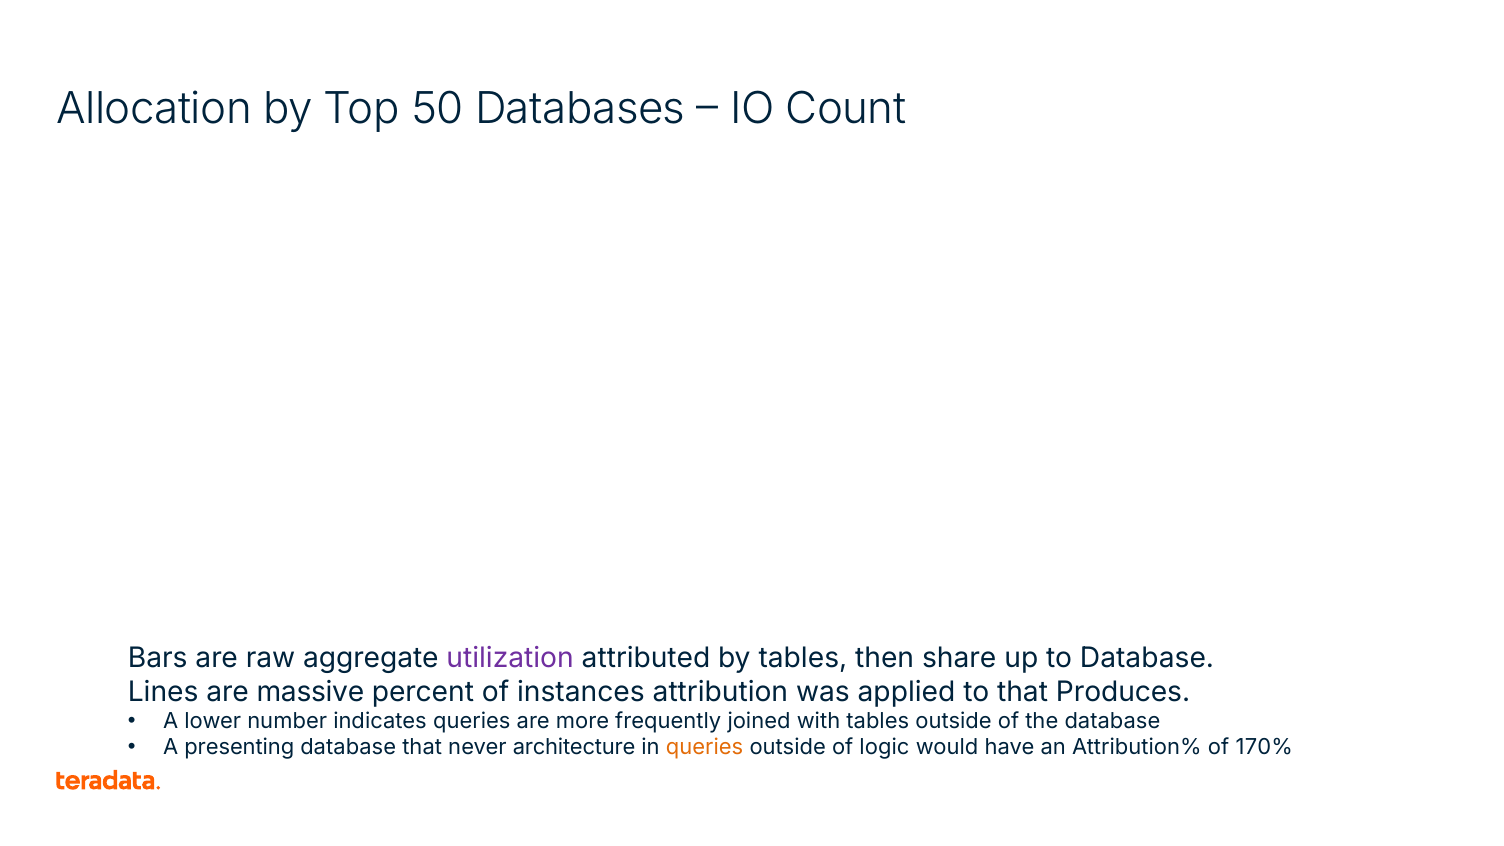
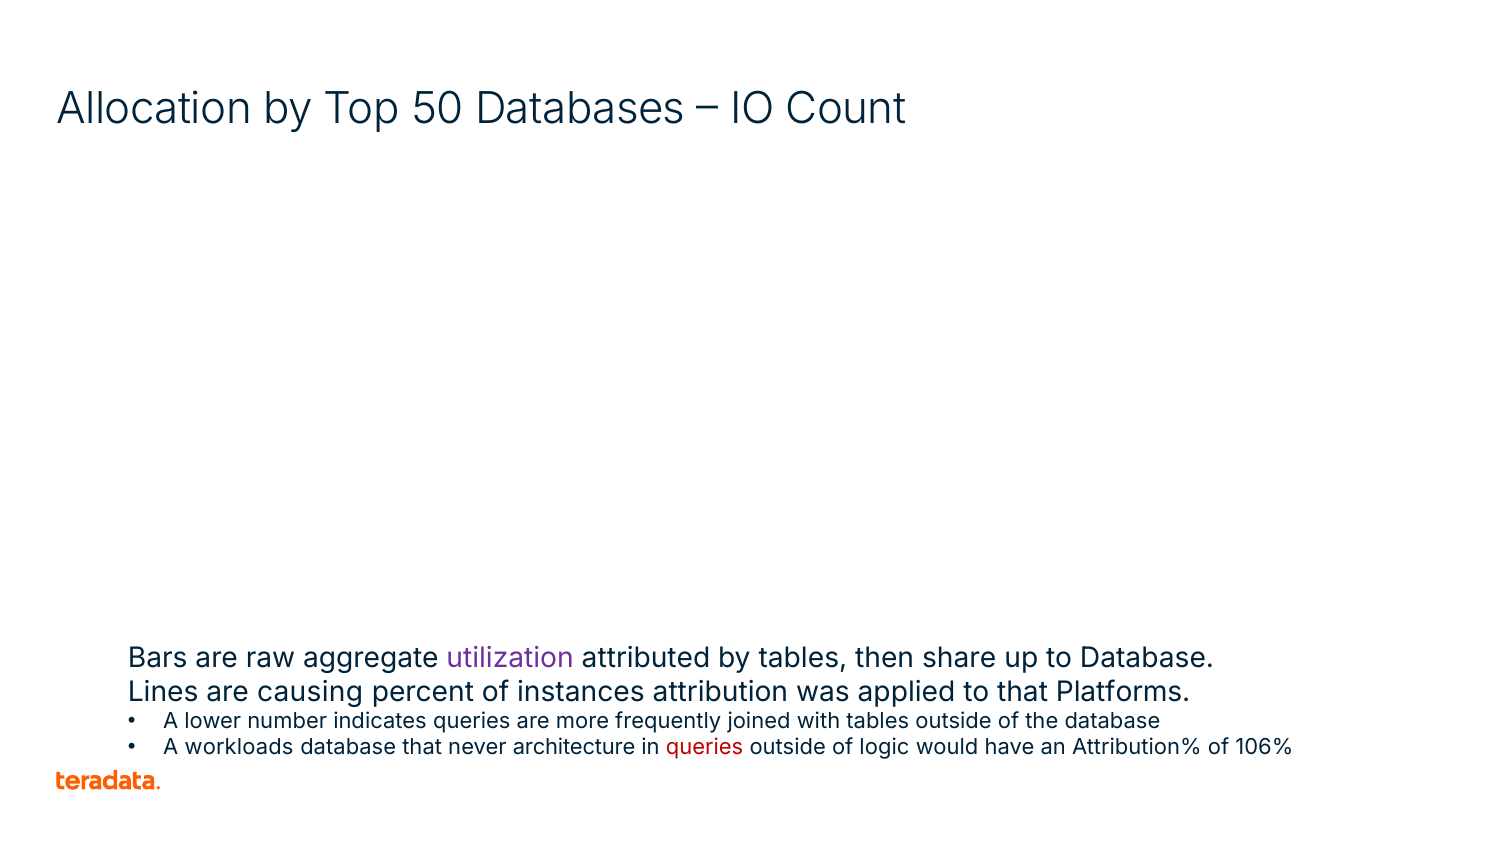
massive: massive -> causing
Produces: Produces -> Platforms
presenting: presenting -> workloads
queries at (705, 748) colour: orange -> red
170%: 170% -> 106%
